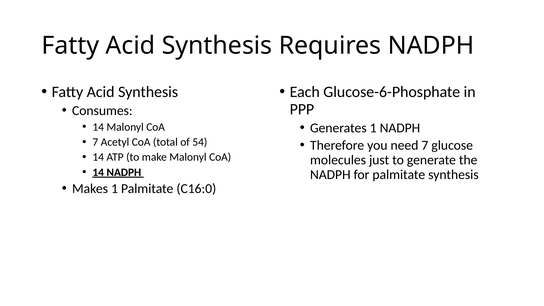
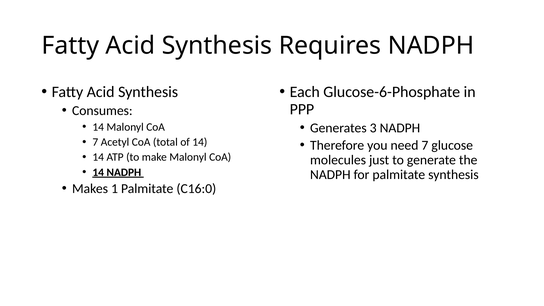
Generates 1: 1 -> 3
of 54: 54 -> 14
